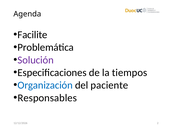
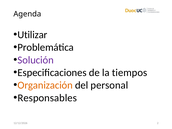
Facilite: Facilite -> Utilizar
Organización colour: blue -> orange
paciente: paciente -> personal
